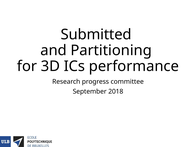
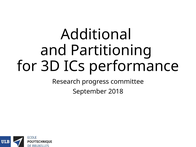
Submitted: Submitted -> Additional
